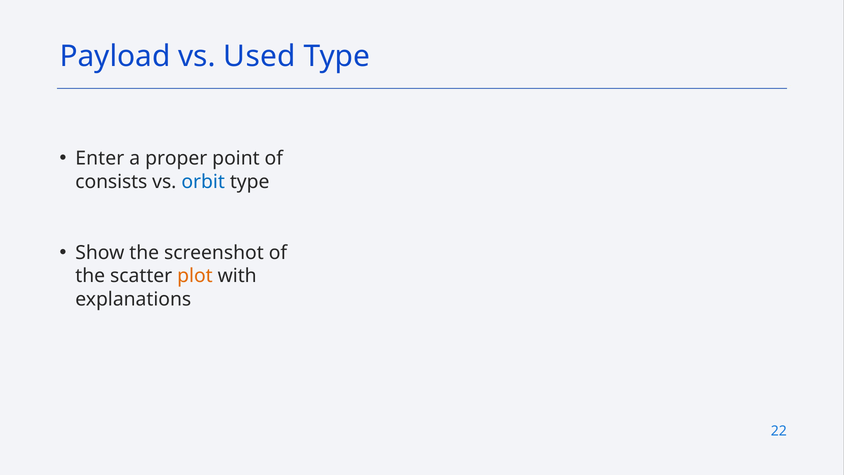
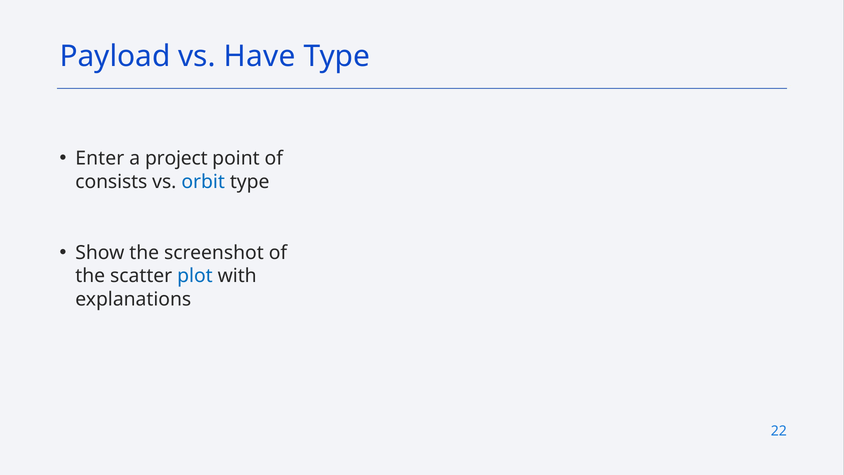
Used: Used -> Have
proper: proper -> project
plot colour: orange -> blue
